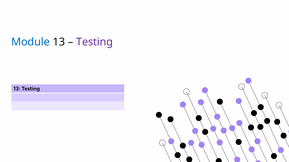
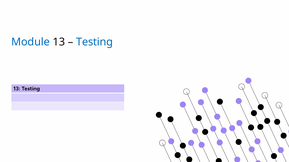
Testing at (94, 42) colour: purple -> blue
